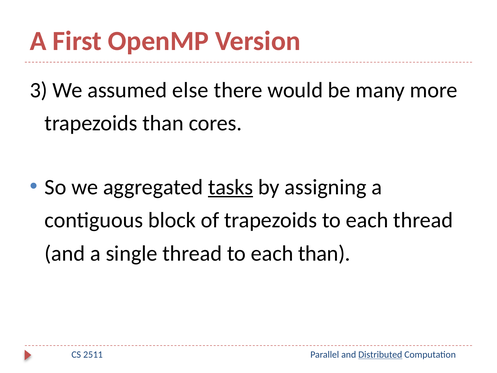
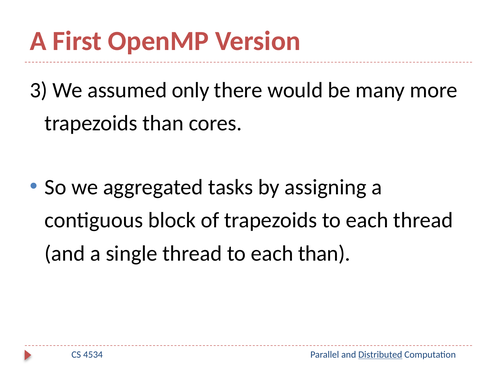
else: else -> only
tasks underline: present -> none
2511: 2511 -> 4534
